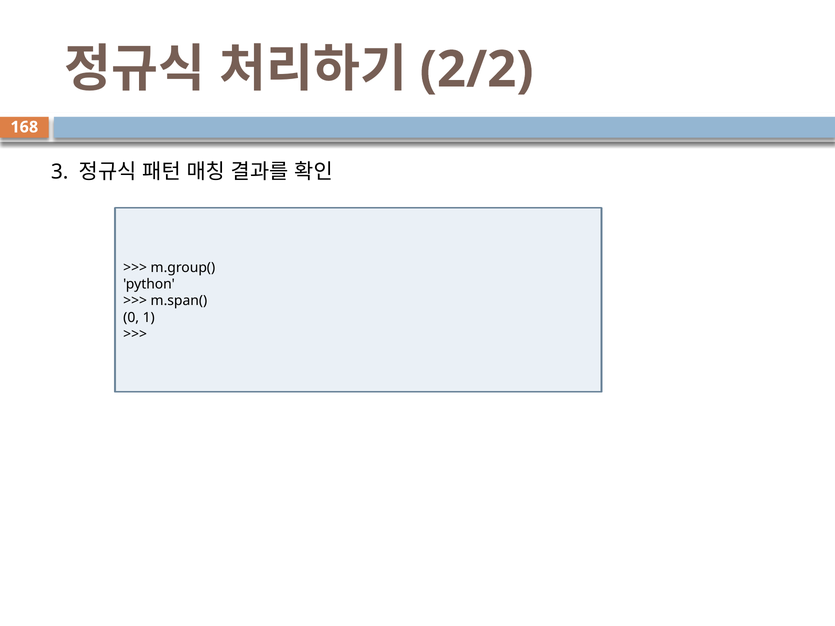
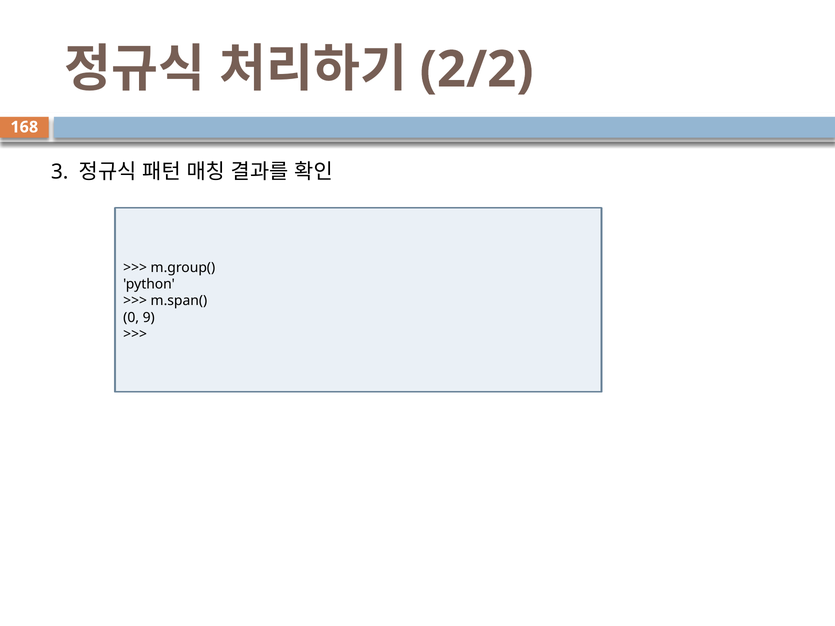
1: 1 -> 9
